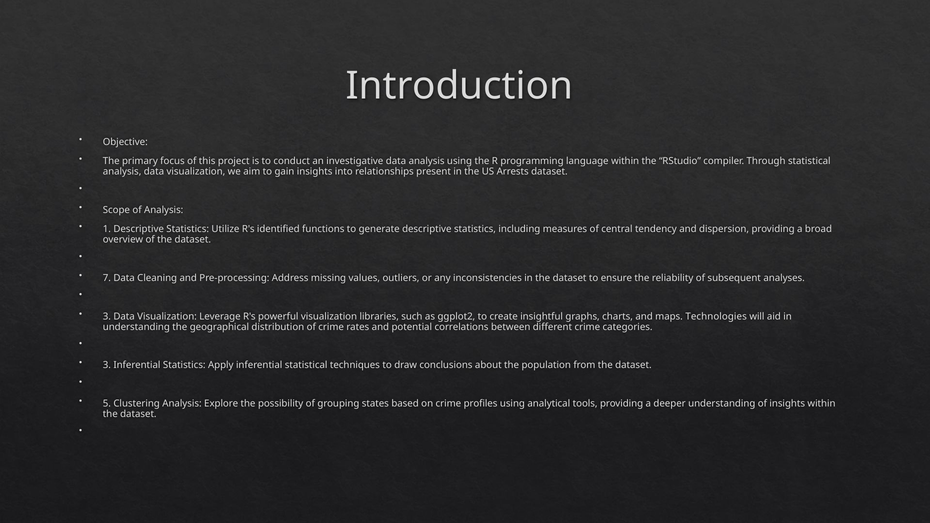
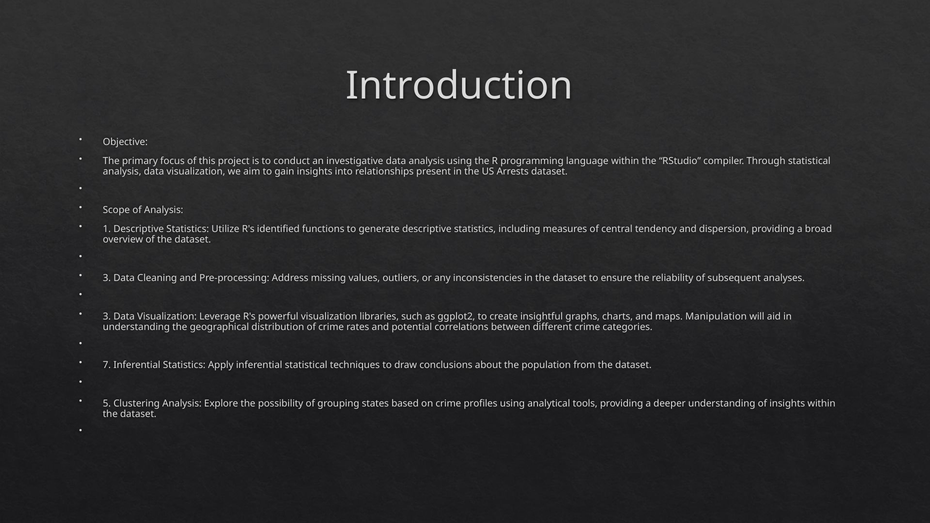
7 at (107, 278): 7 -> 3
Technologies: Technologies -> Manipulation
3 at (107, 365): 3 -> 7
